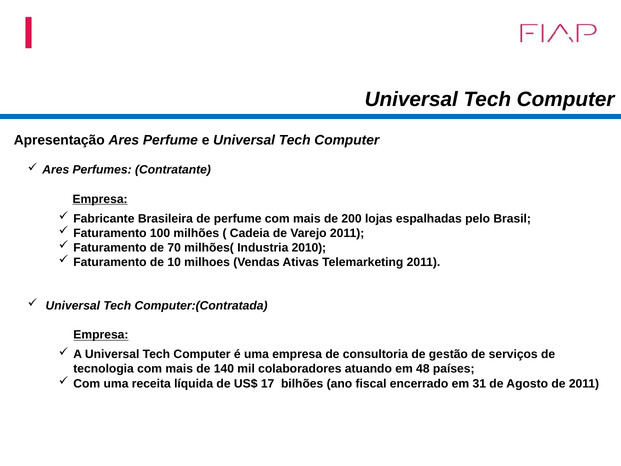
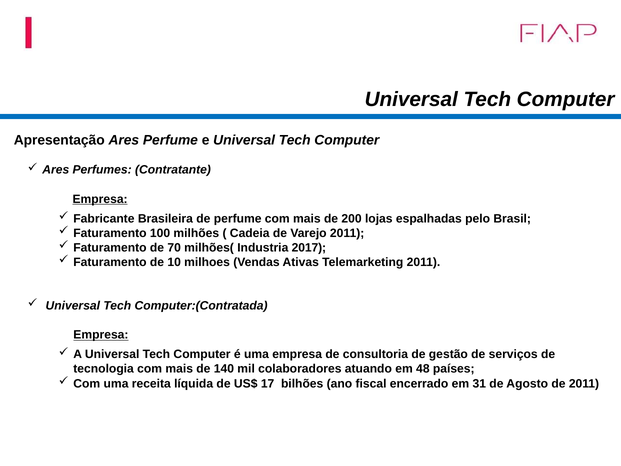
2010: 2010 -> 2017
